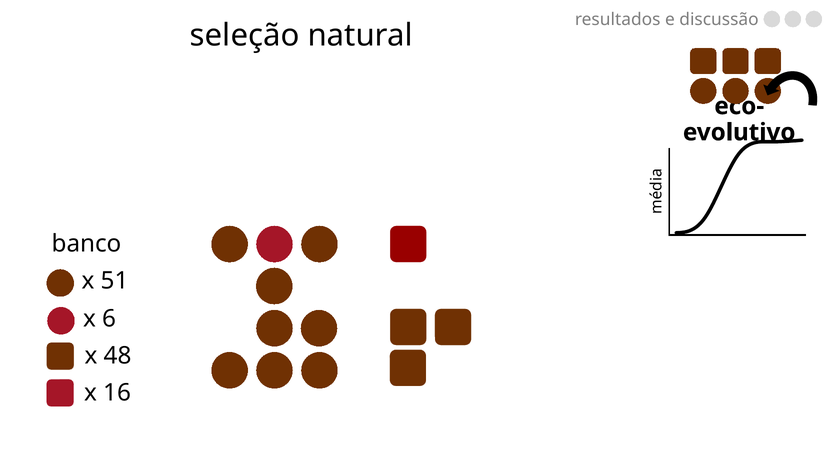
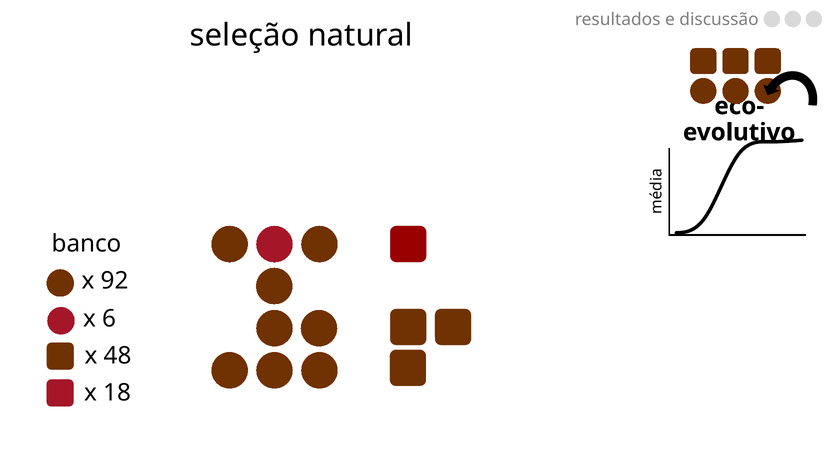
51: 51 -> 92
16: 16 -> 18
